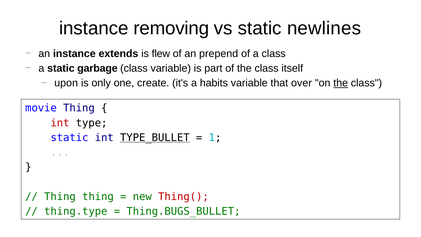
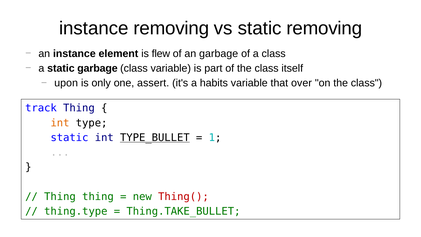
static newlines: newlines -> removing
extends: extends -> element
an prepend: prepend -> garbage
create: create -> assert
the at (341, 83) underline: present -> none
movie: movie -> track
int at (60, 123) colour: red -> orange
Thing.BUGS_BULLET: Thing.BUGS_BULLET -> Thing.TAKE_BULLET
